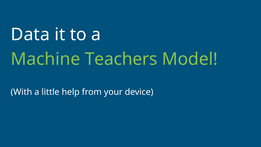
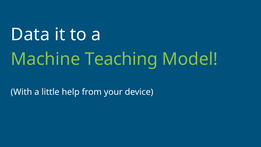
Teachers: Teachers -> Teaching
